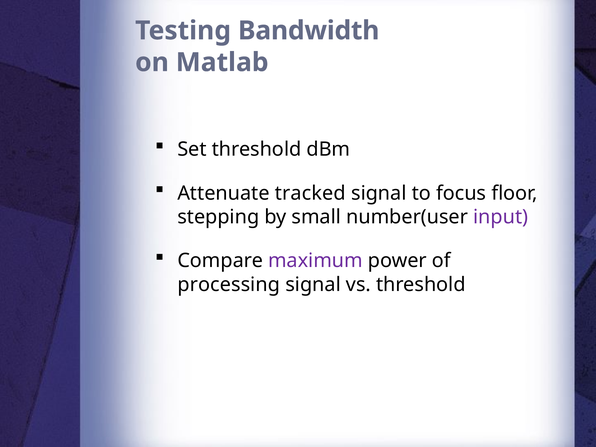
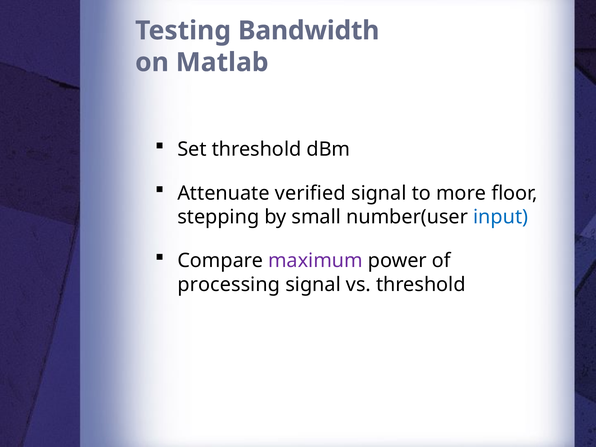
tracked: tracked -> verified
focus: focus -> more
input colour: purple -> blue
